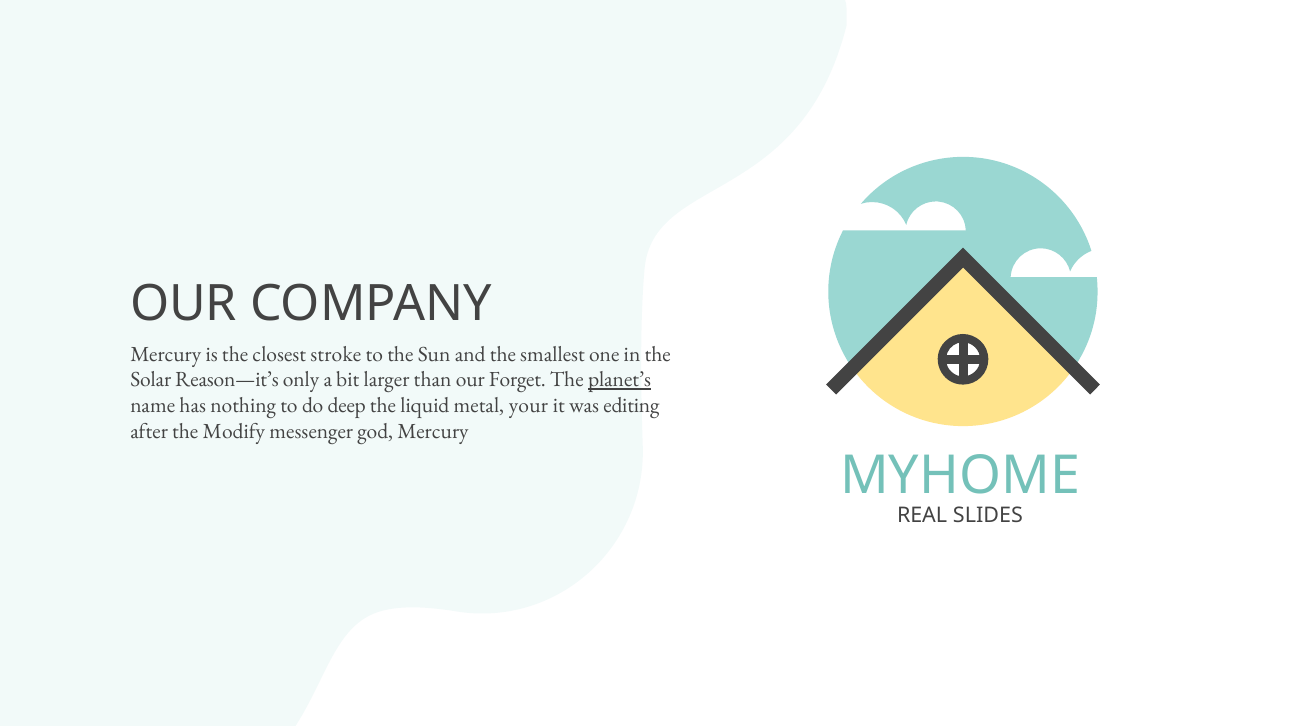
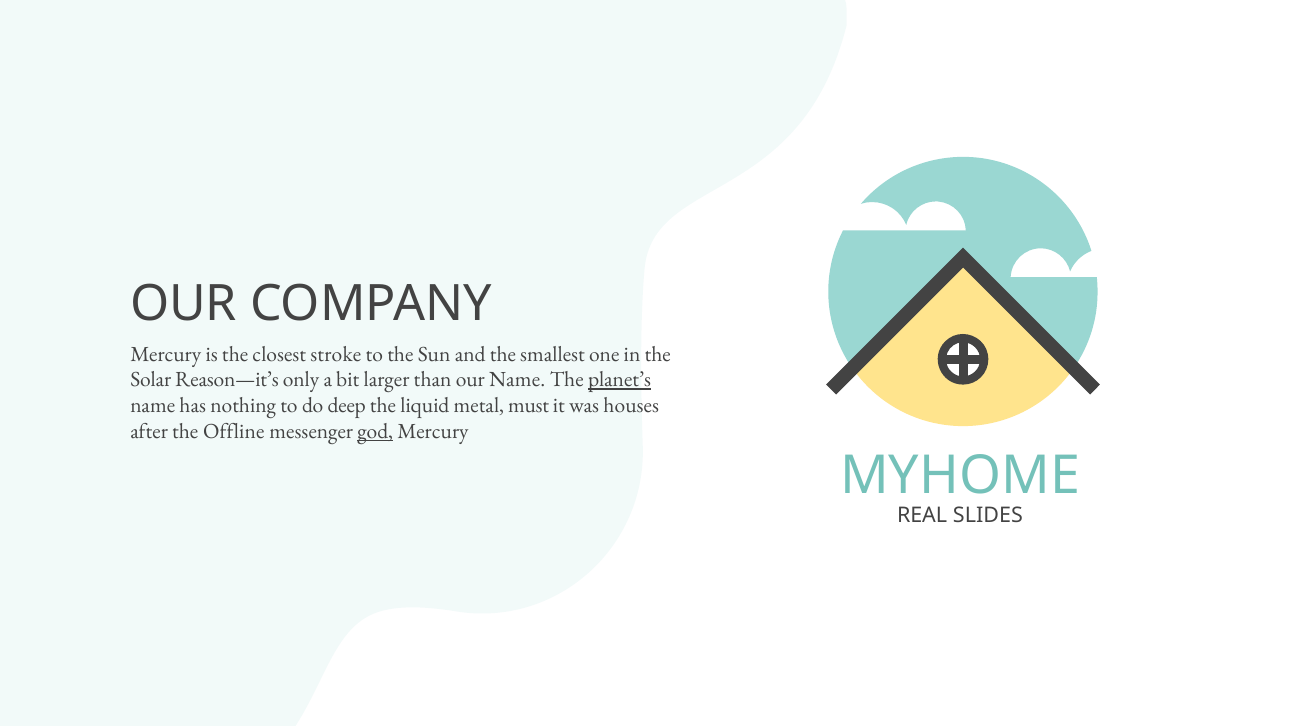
our Forget: Forget -> Name
your: your -> must
editing: editing -> houses
Modify: Modify -> Offline
god underline: none -> present
